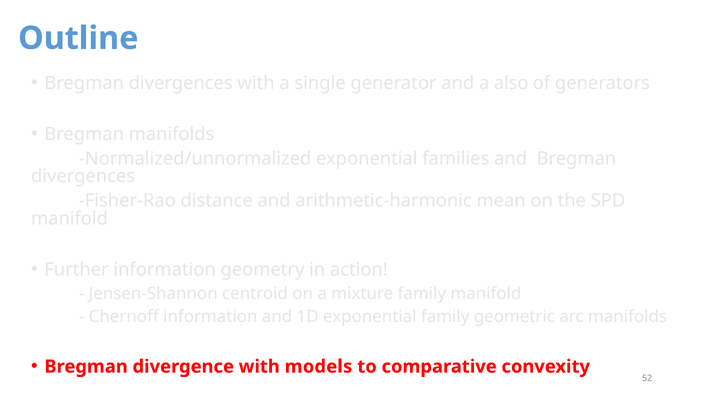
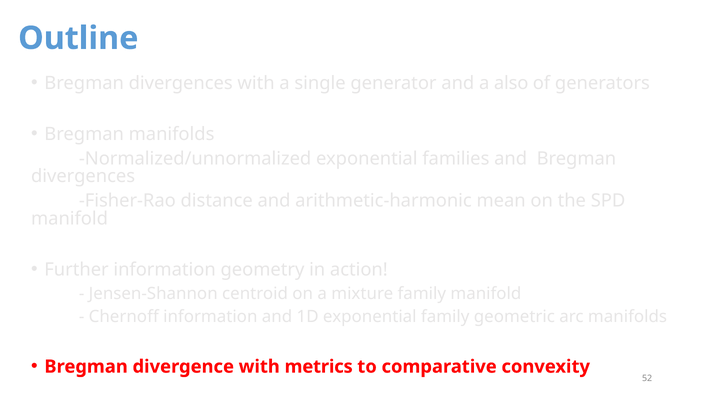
models: models -> metrics
